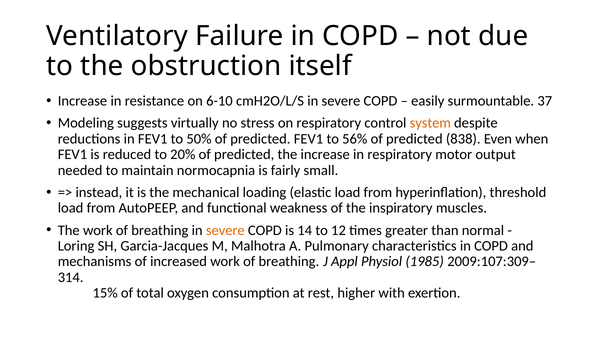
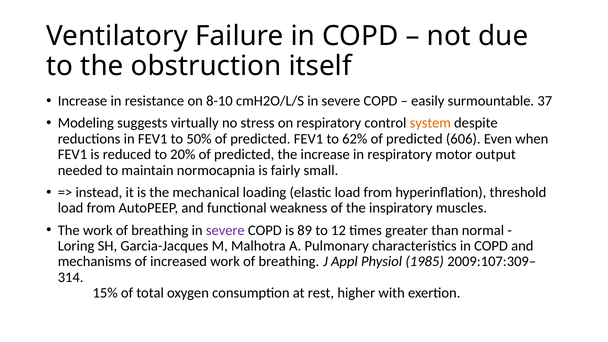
6-10: 6-10 -> 8-10
56%: 56% -> 62%
838: 838 -> 606
severe at (225, 230) colour: orange -> purple
14: 14 -> 89
